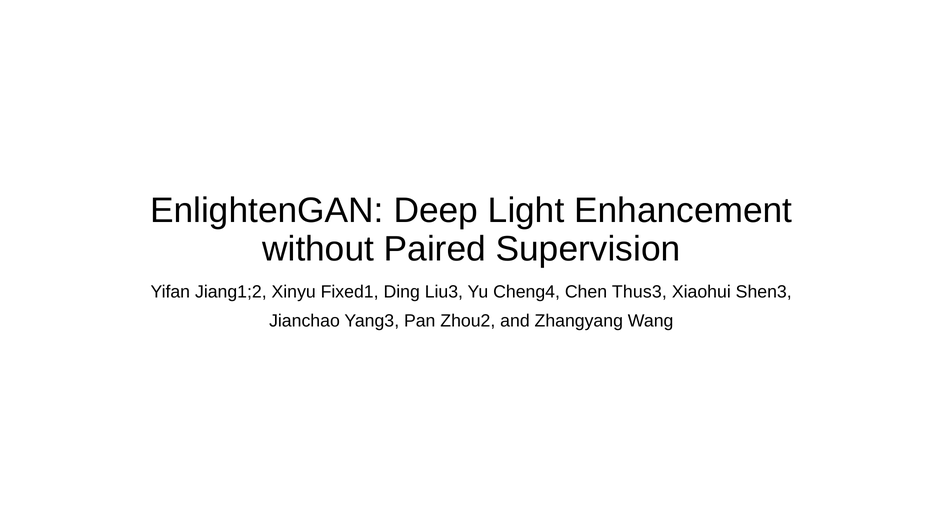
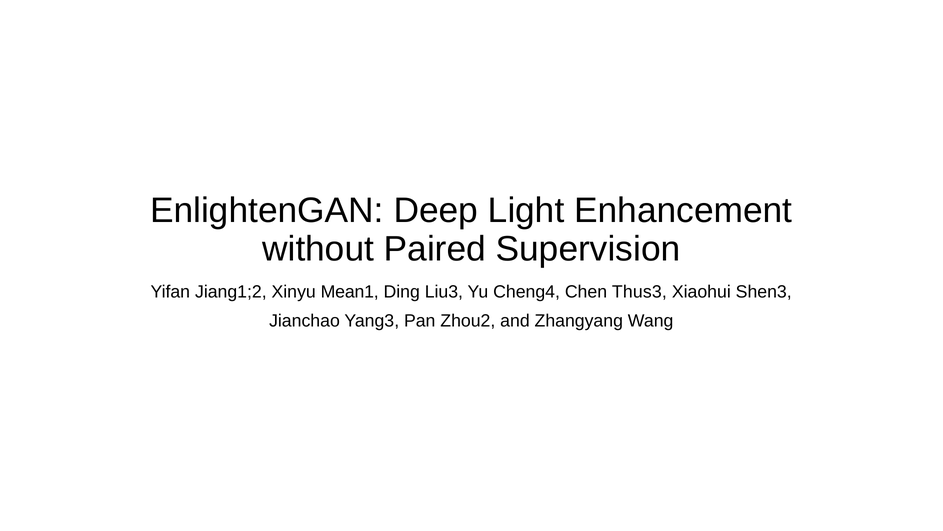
Fixed1: Fixed1 -> Mean1
